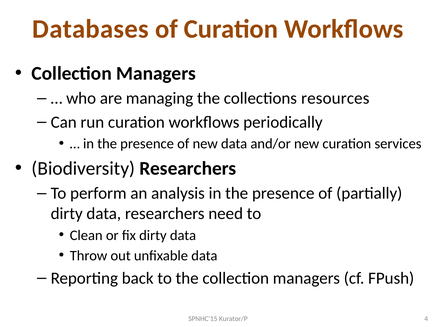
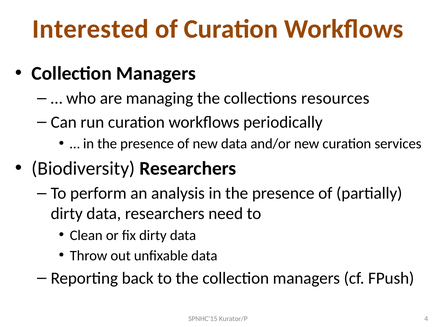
Databases: Databases -> Interested
